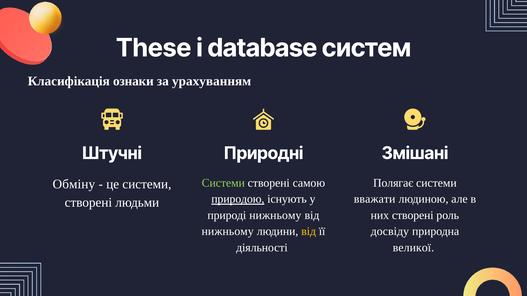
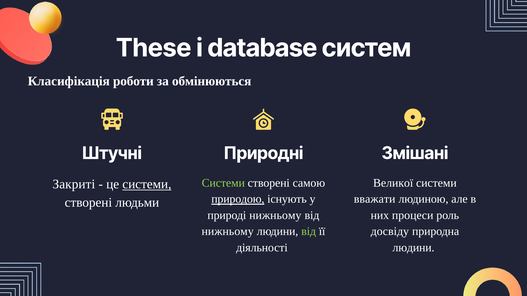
ознаки: ознаки -> роботи
урахуванням: урахуванням -> обмінюються
Полягає: Полягає -> Великої
Обміну: Обміну -> Закриті
системи at (147, 185) underline: none -> present
них створені: створені -> процеси
від at (309, 232) colour: yellow -> light green
великої at (413, 248): великої -> людини
